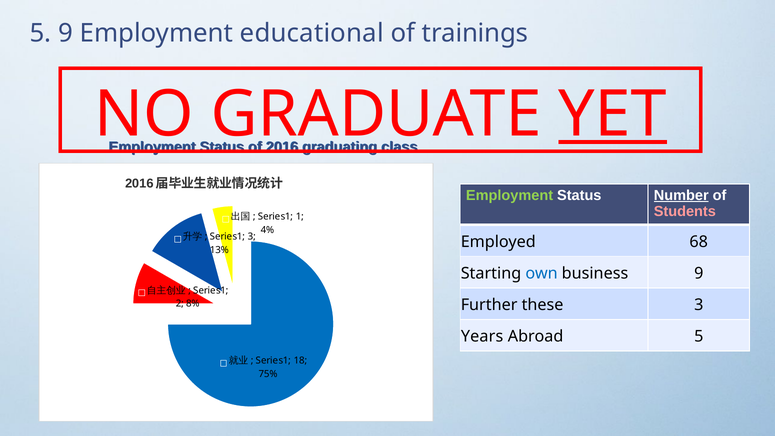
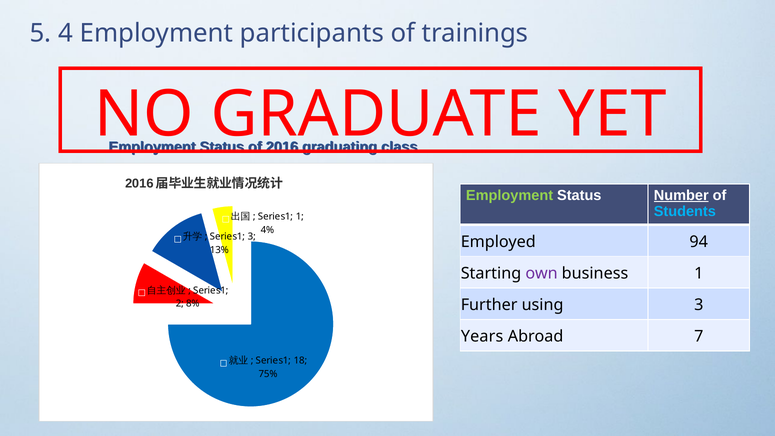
5 9: 9 -> 4
educational: educational -> participants
YET underline: present -> none
Students colour: pink -> light blue
68: 68 -> 94
own colour: blue -> purple
business 9: 9 -> 1
these: these -> using
Abroad 5: 5 -> 7
